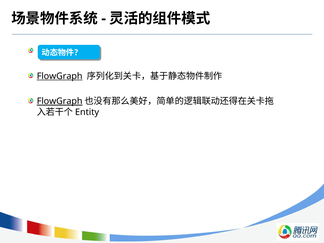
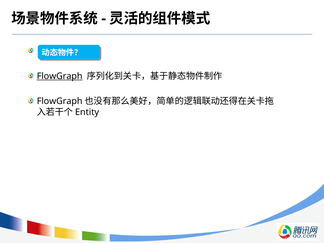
FlowGraph at (60, 101) underline: present -> none
